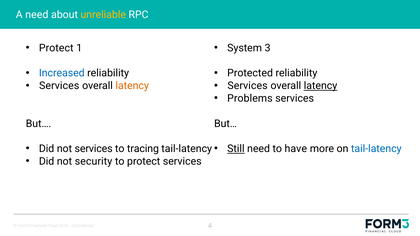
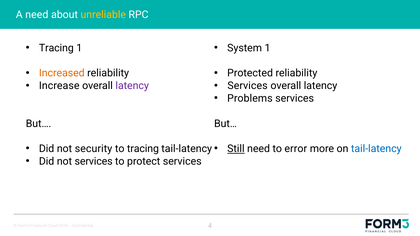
Protect at (56, 48): Protect -> Tracing
System 3: 3 -> 1
Increased colour: blue -> orange
Services at (59, 86): Services -> Increase
latency at (132, 86) colour: orange -> purple
latency at (321, 86) underline: present -> none
not services: services -> security
have: have -> error
not security: security -> services
